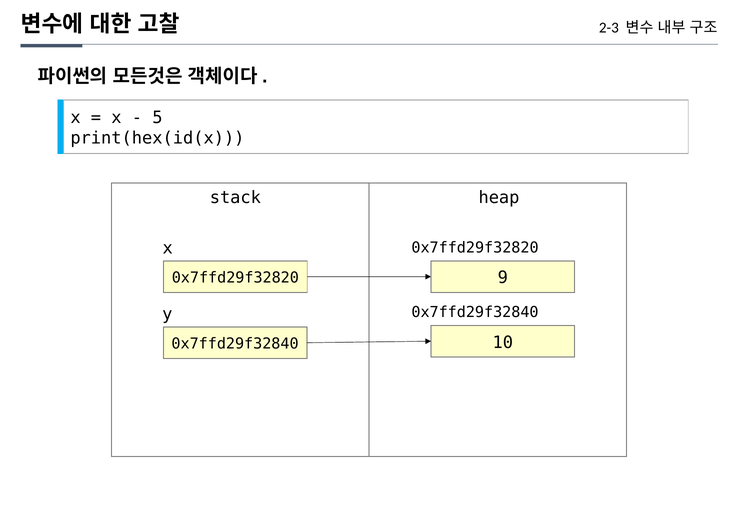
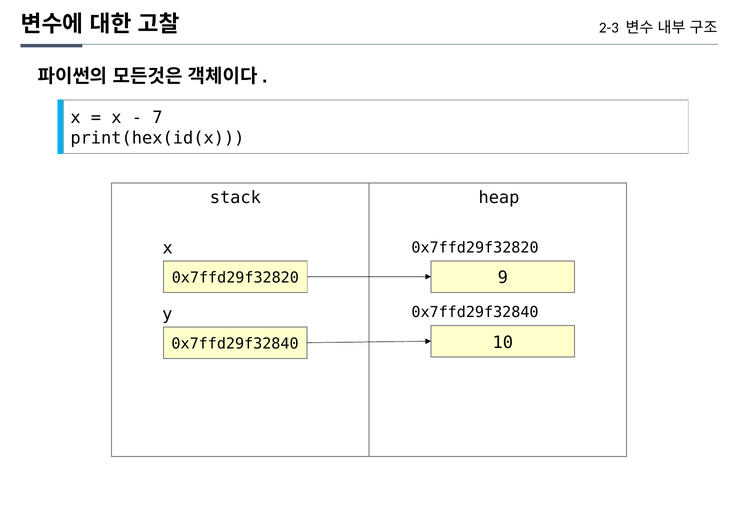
5: 5 -> 7
